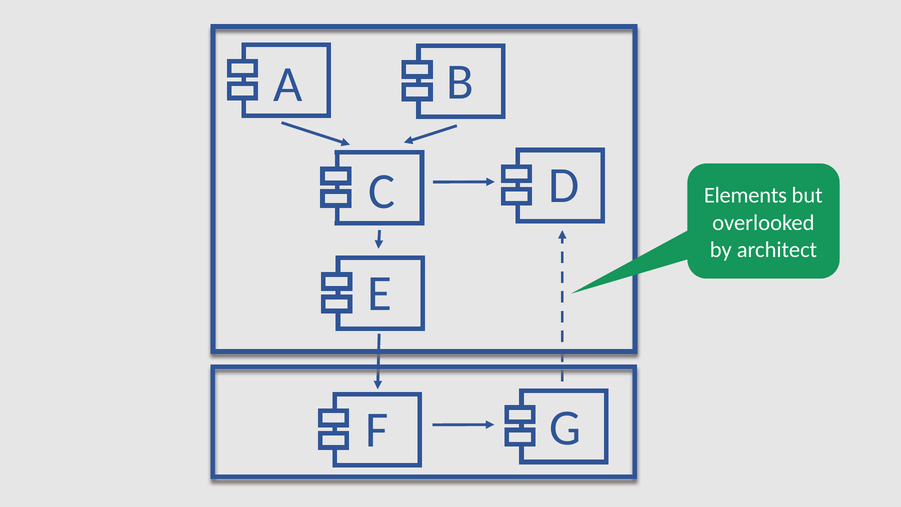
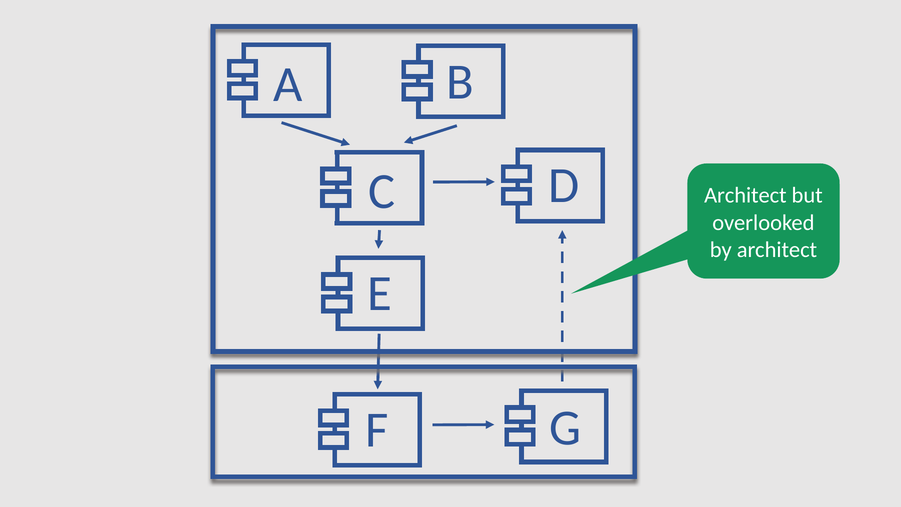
Elements at (745, 195): Elements -> Architect
